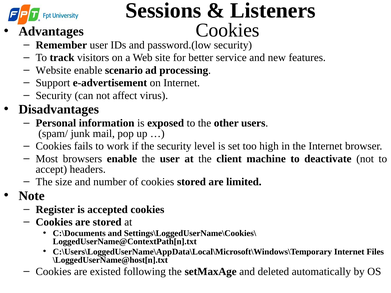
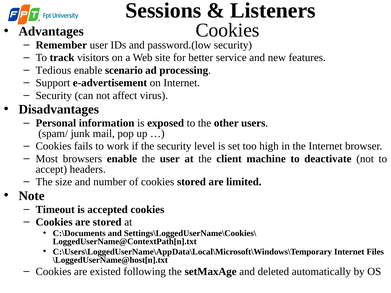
Website: Website -> Tedious
Register: Register -> Timeout
